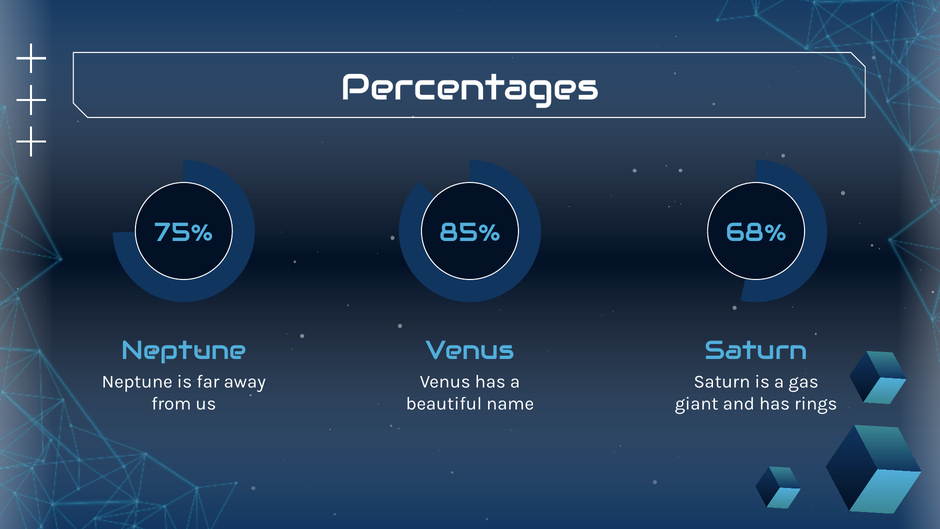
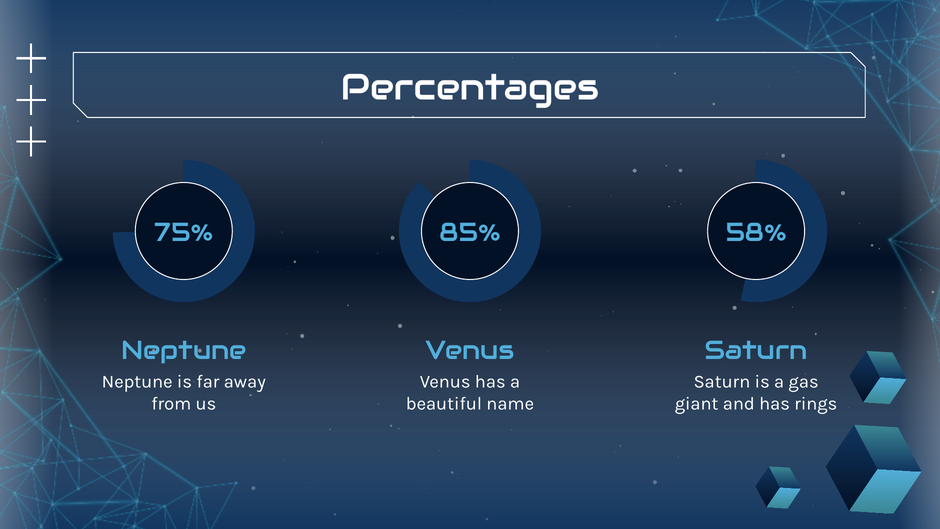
68%: 68% -> 58%
